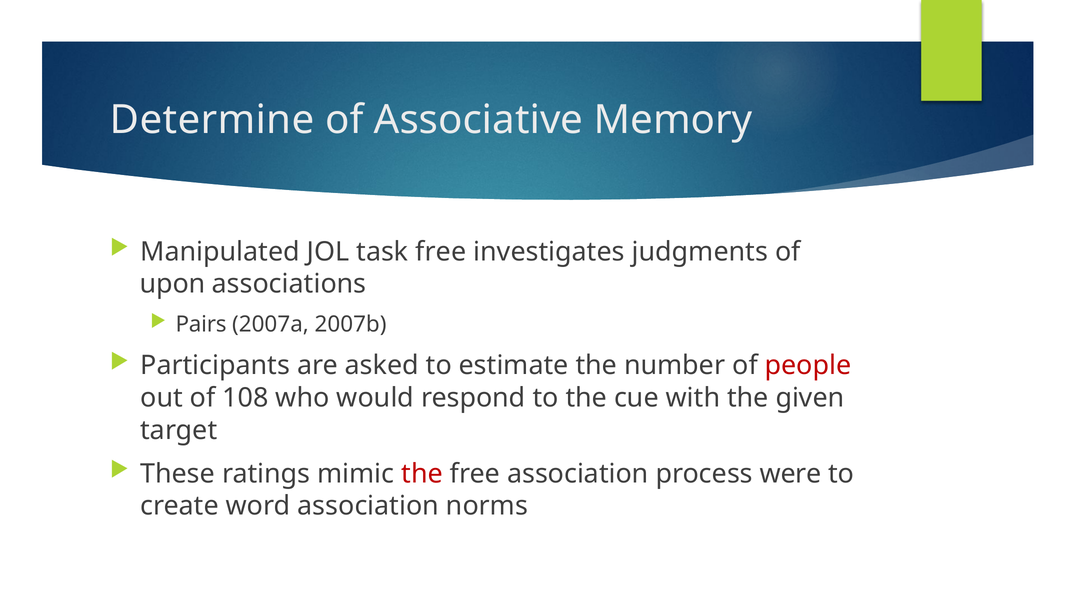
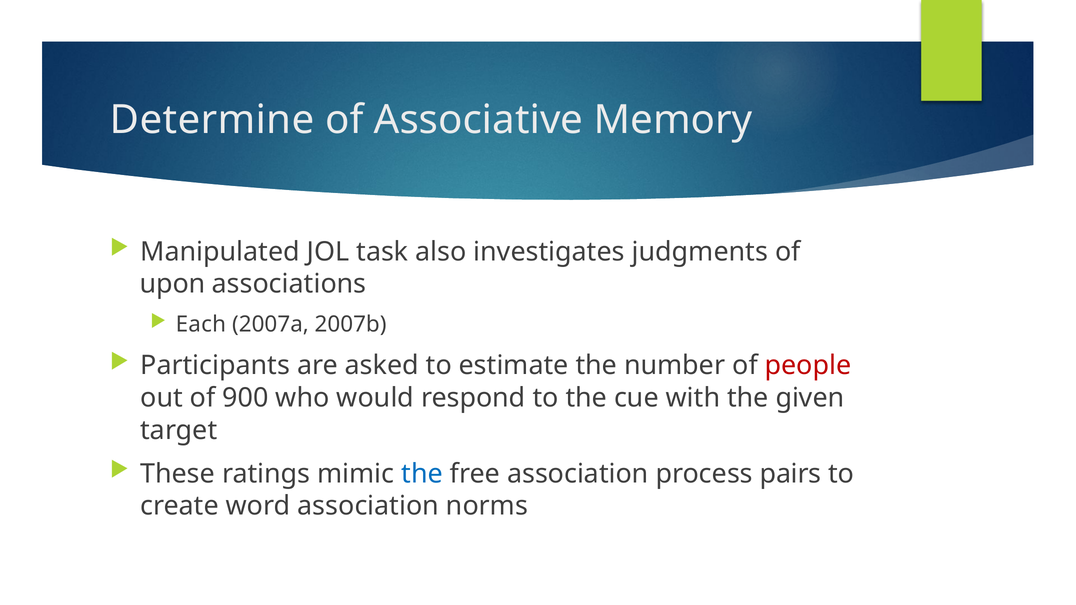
task free: free -> also
Pairs: Pairs -> Each
108: 108 -> 900
the at (422, 474) colour: red -> blue
were: were -> pairs
